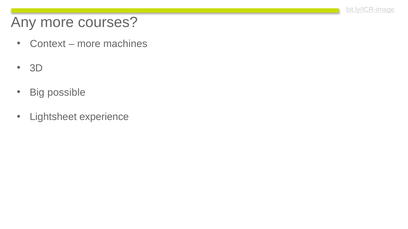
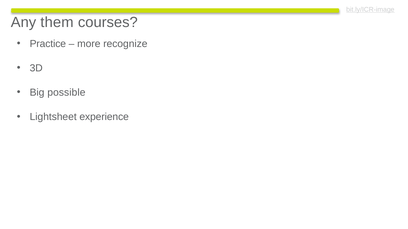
Any more: more -> them
Context: Context -> Practice
machines: machines -> recognize
